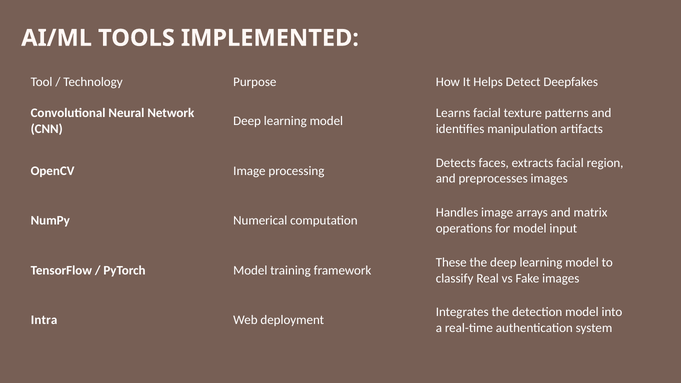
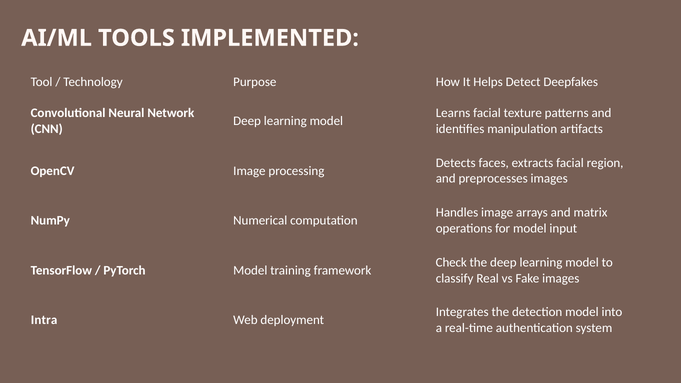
These: These -> Check
